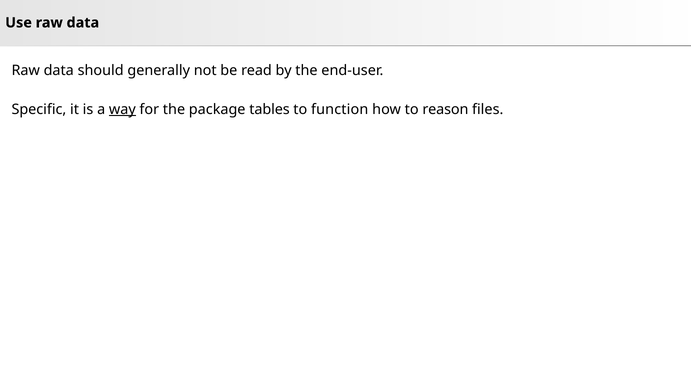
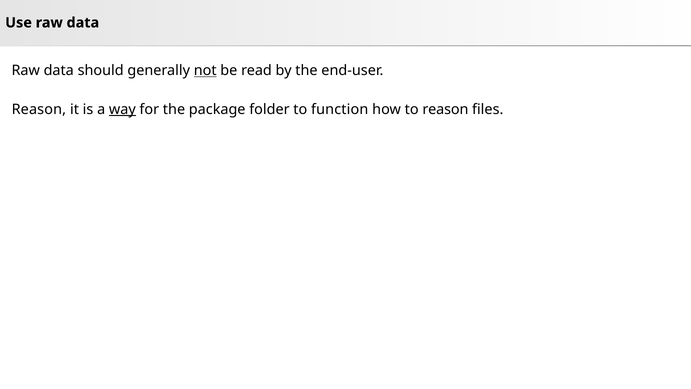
not underline: none -> present
Specific at (39, 109): Specific -> Reason
tables: tables -> folder
